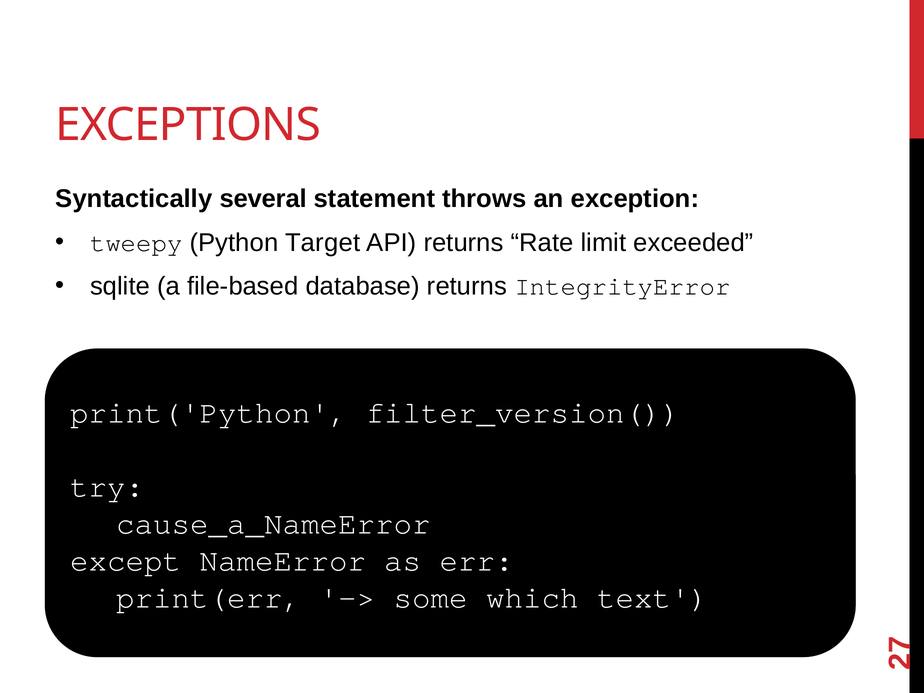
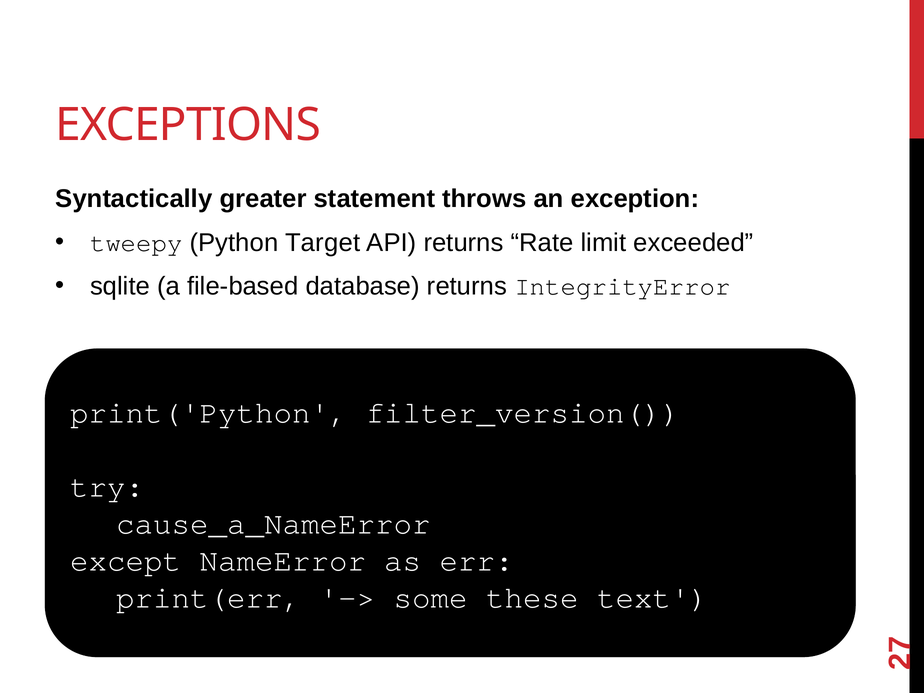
several: several -> greater
which: which -> these
